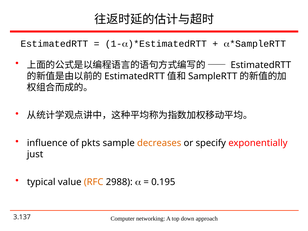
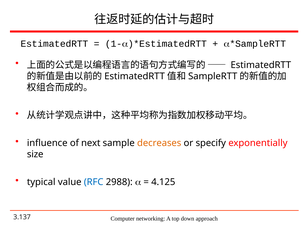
pkts: pkts -> next
just: just -> size
RFC colour: orange -> blue
0.195: 0.195 -> 4.125
